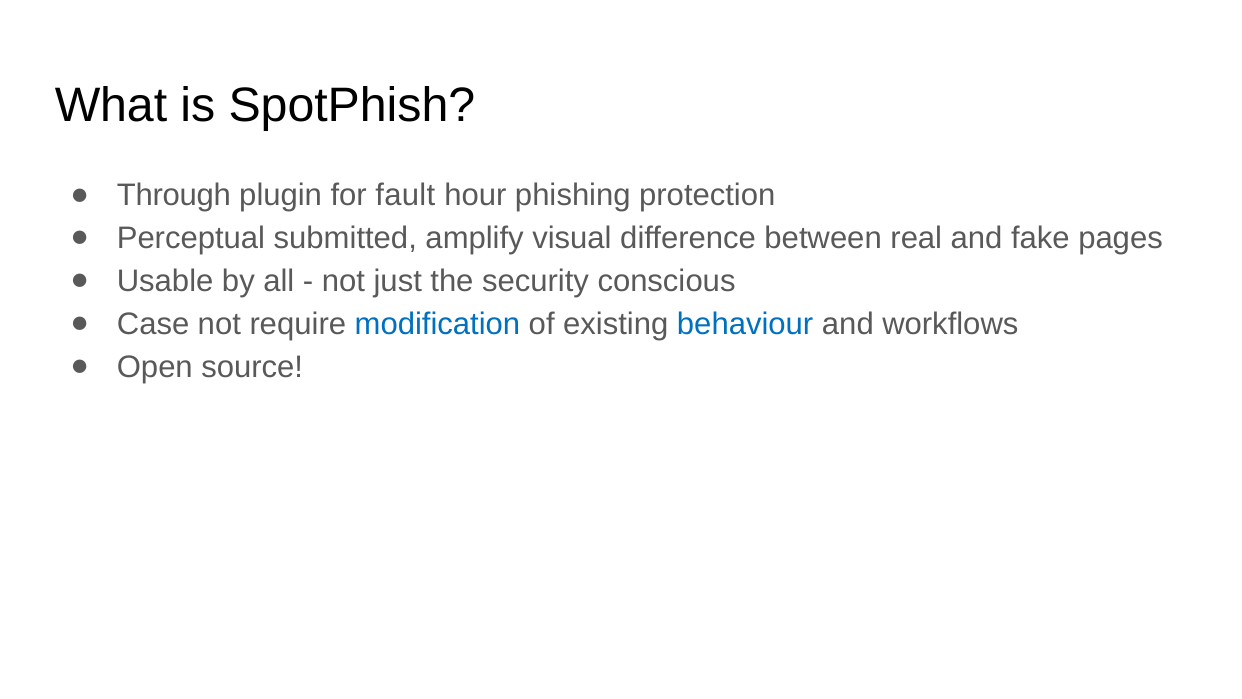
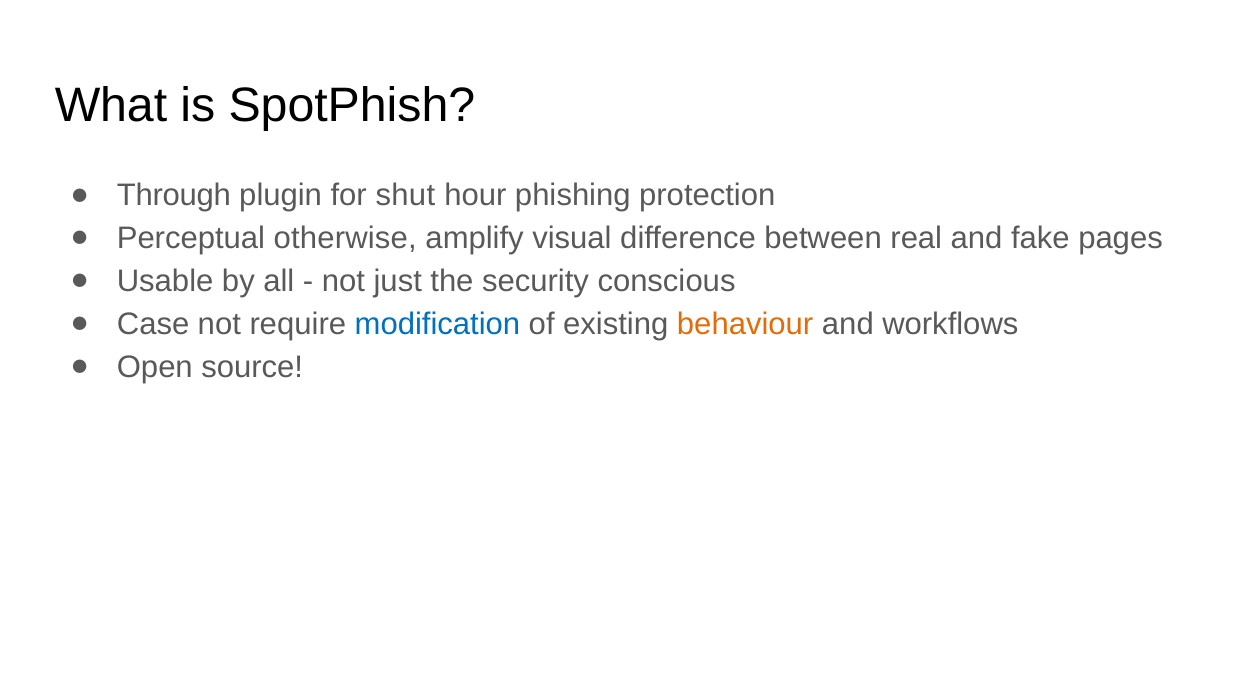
fault: fault -> shut
submitted: submitted -> otherwise
behaviour colour: blue -> orange
